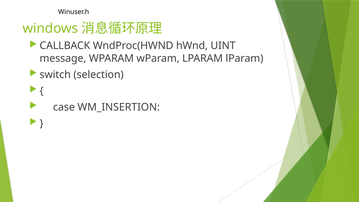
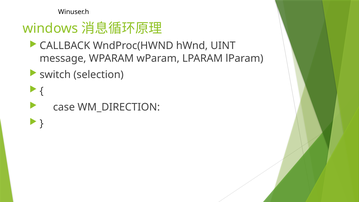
WM_INSERTION: WM_INSERTION -> WM_DIRECTION
